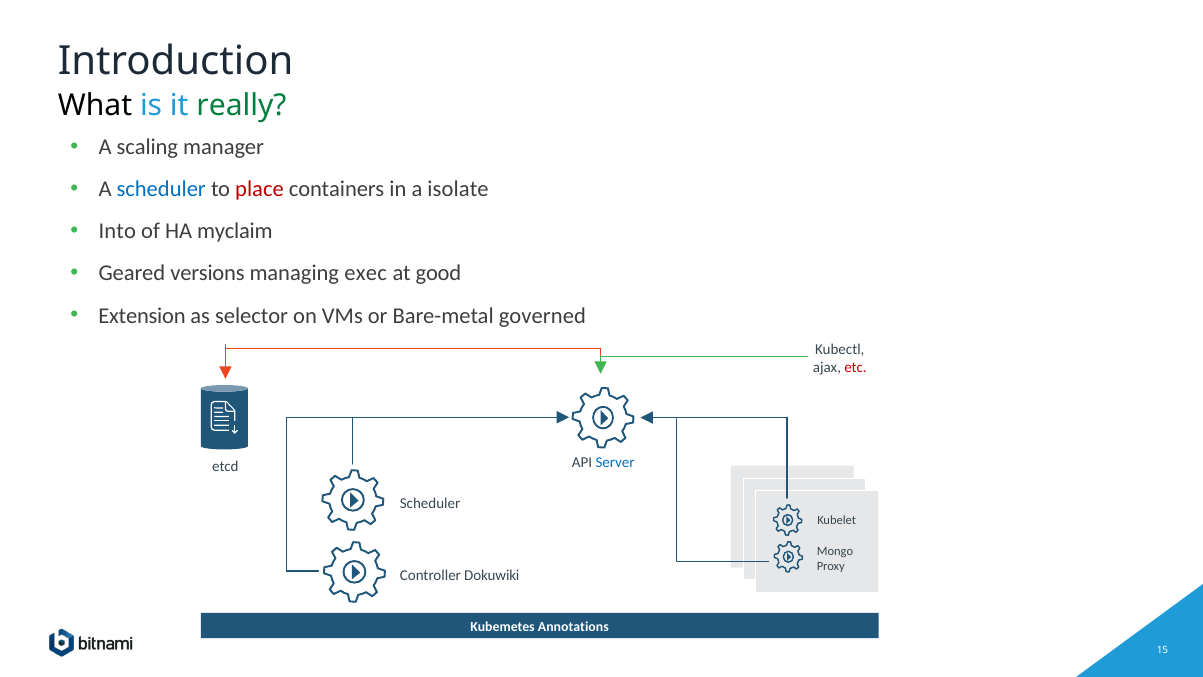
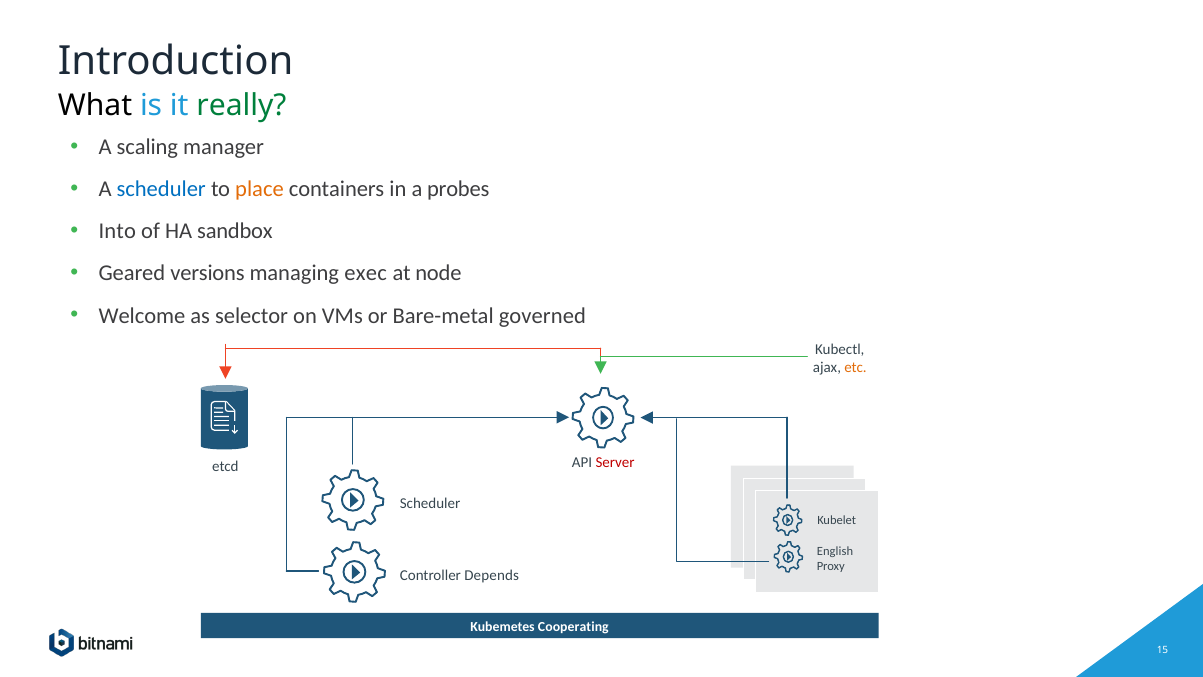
place colour: red -> orange
isolate: isolate -> probes
myclaim: myclaim -> sandbox
good: good -> node
Extension: Extension -> Welcome
etc colour: red -> orange
Server colour: blue -> red
Mongo: Mongo -> English
Dokuwiki: Dokuwiki -> Depends
Annotations: Annotations -> Cooperating
